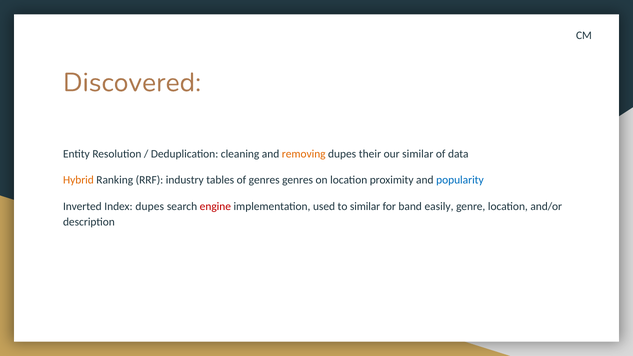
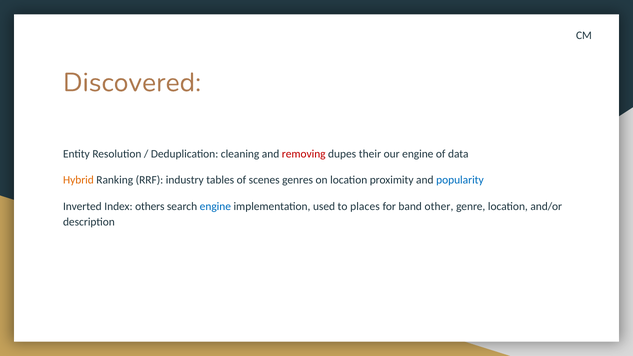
removing colour: orange -> red
our similar: similar -> engine
of genres: genres -> scenes
Index dupes: dupes -> others
engine at (215, 206) colour: red -> blue
to similar: similar -> places
easily: easily -> other
